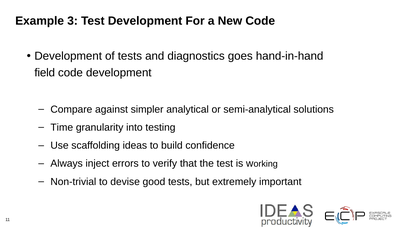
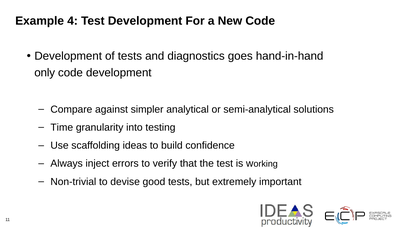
3: 3 -> 4
field: field -> only
